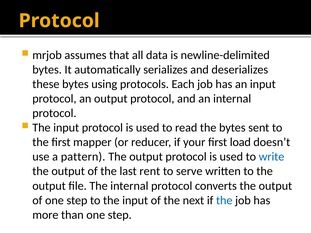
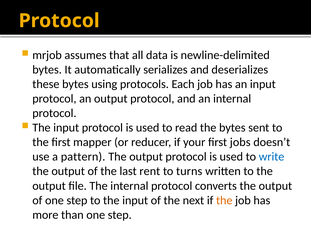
load: load -> jobs
serve: serve -> turns
the at (224, 200) colour: blue -> orange
